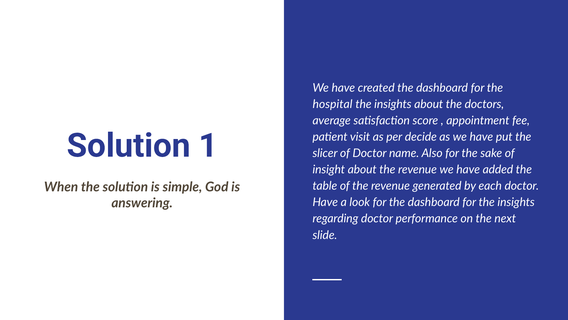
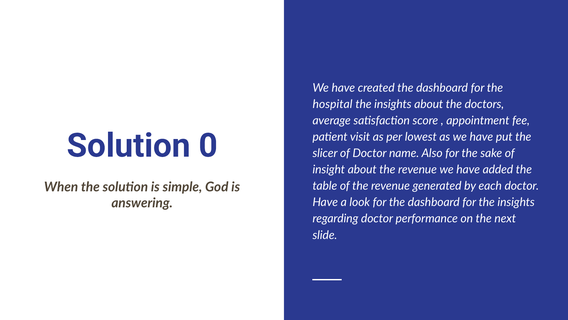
1: 1 -> 0
decide: decide -> lowest
